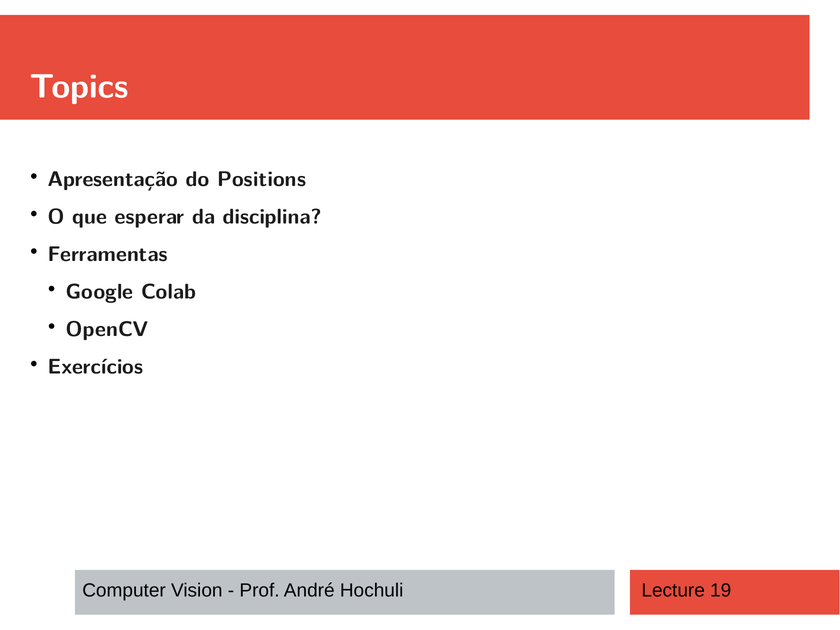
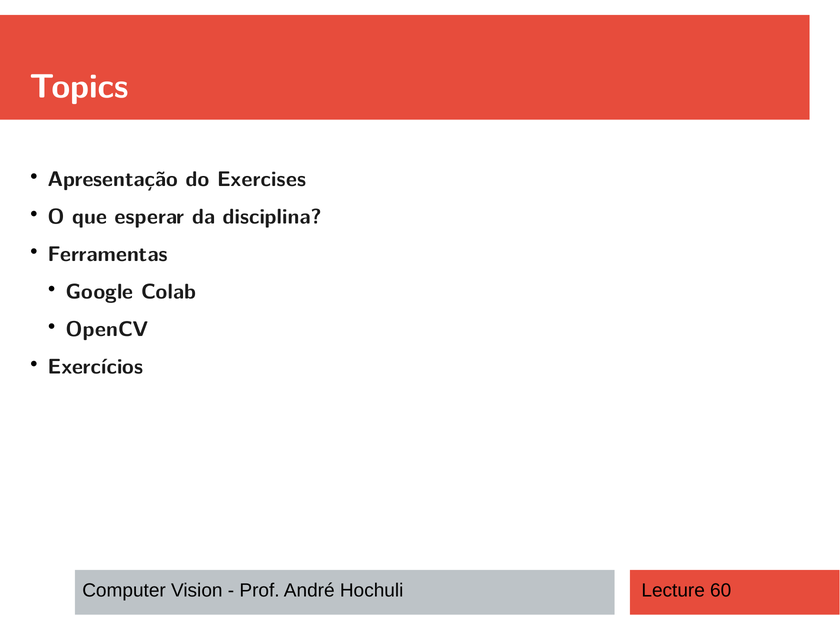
Positions: Positions -> Exercises
19: 19 -> 60
